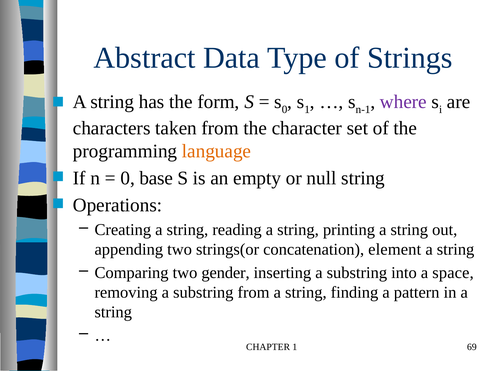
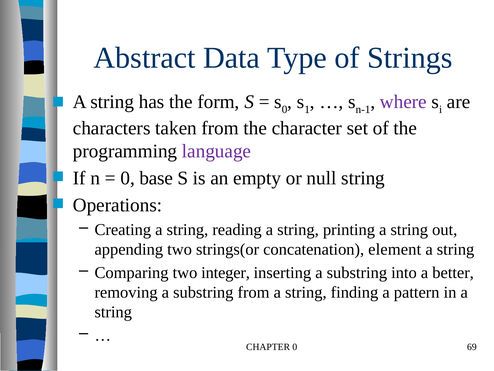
language colour: orange -> purple
gender: gender -> integer
space: space -> better
CHAPTER 1: 1 -> 0
